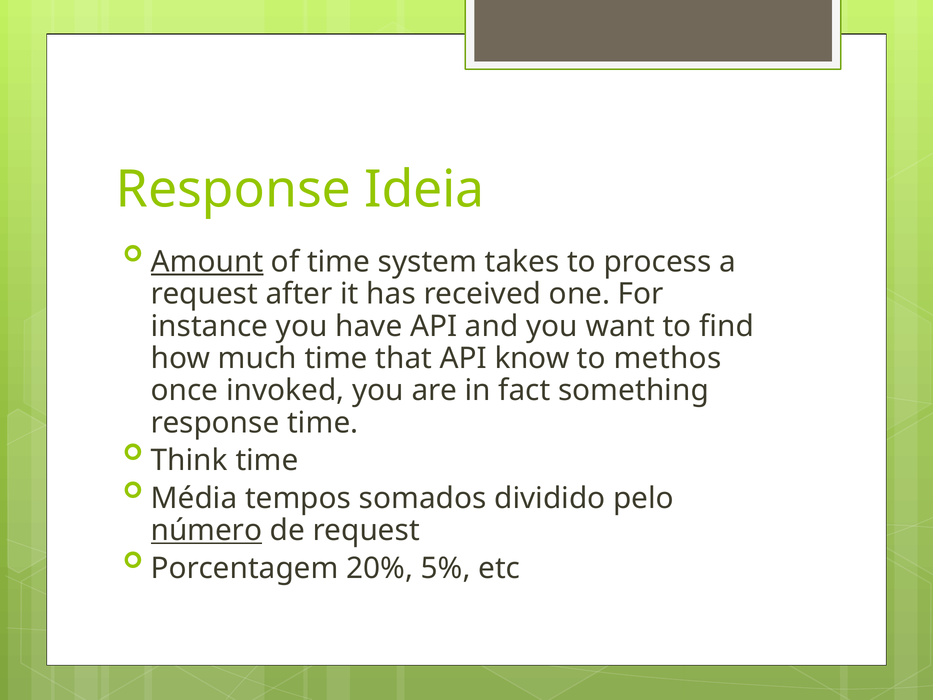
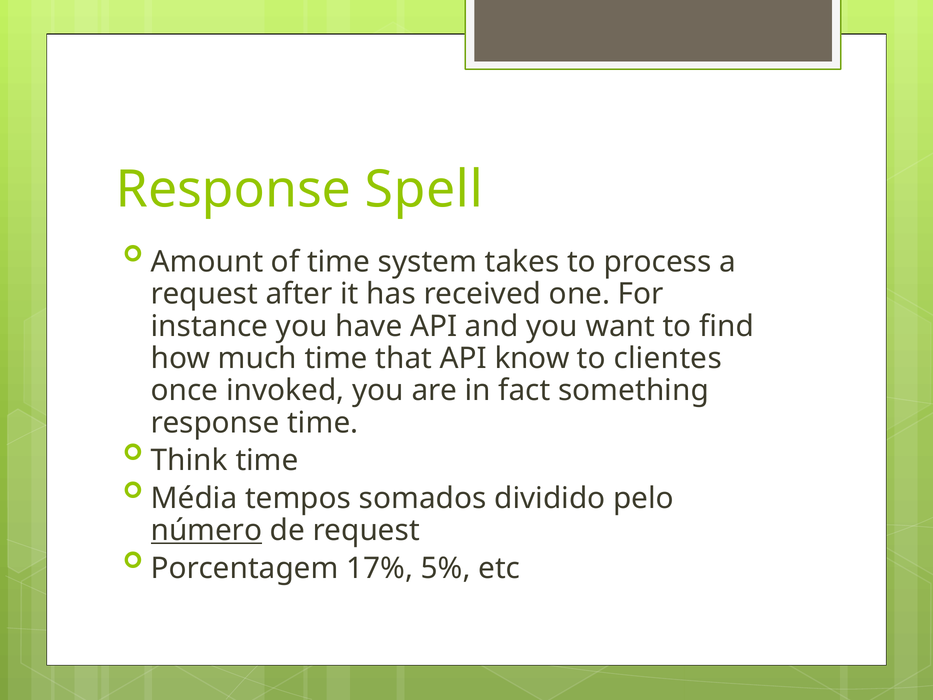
Ideia: Ideia -> Spell
Amount underline: present -> none
methos: methos -> clientes
20%: 20% -> 17%
